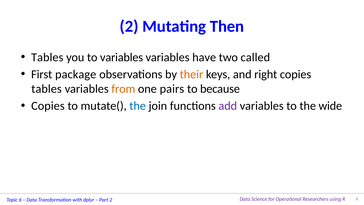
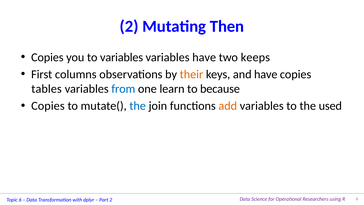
Tables at (47, 57): Tables -> Copies
called: called -> keeps
package: package -> columns
and right: right -> have
from colour: orange -> blue
pairs: pairs -> learn
add colour: purple -> orange
wide: wide -> used
